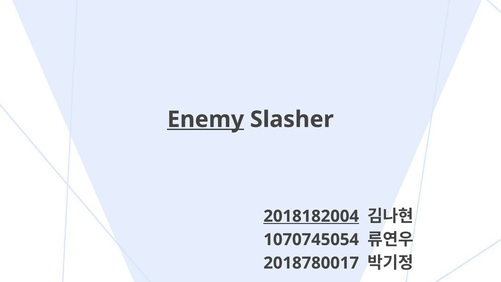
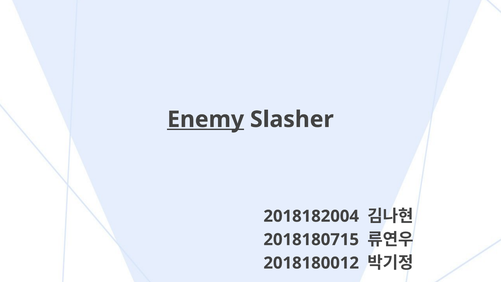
2018182004 underline: present -> none
1070745054: 1070745054 -> 2018180715
2018780017: 2018780017 -> 2018180012
